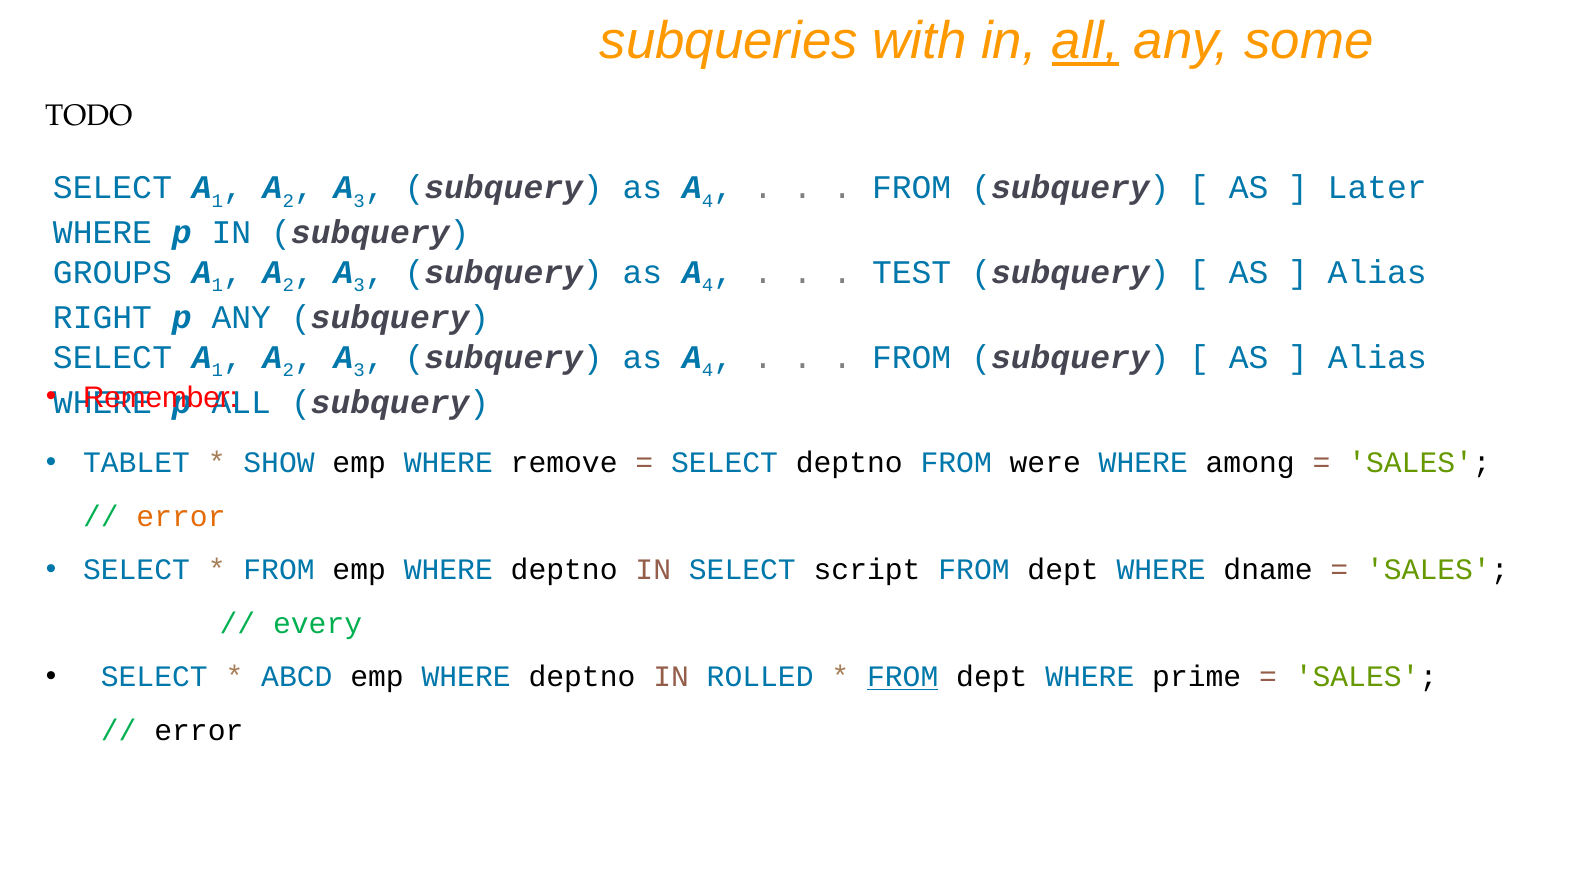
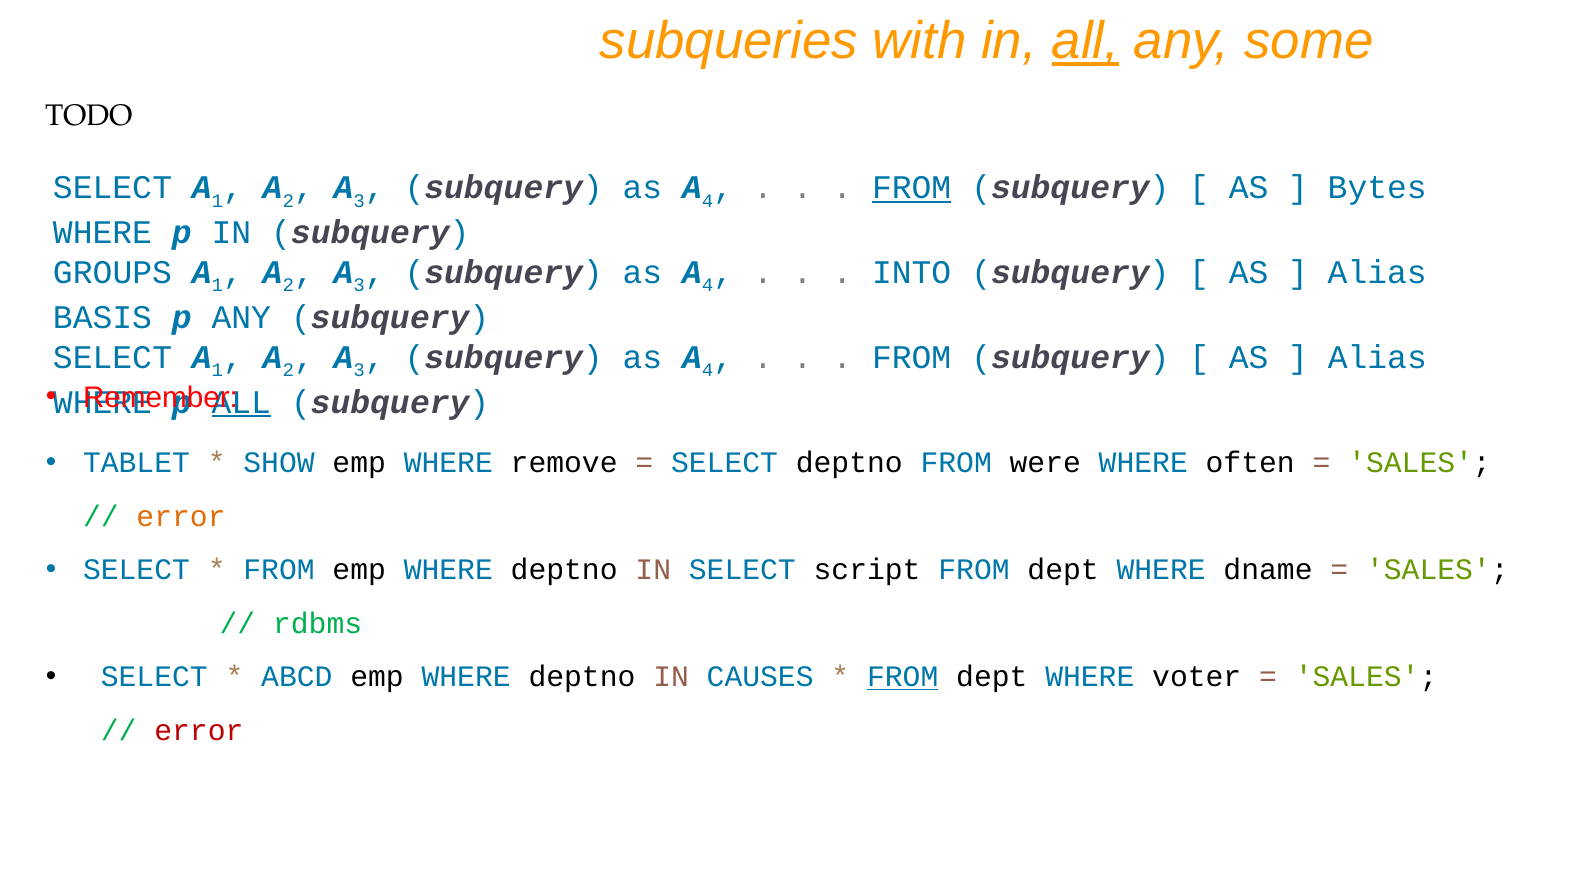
FROM at (912, 188) underline: none -> present
Later: Later -> Bytes
TEST: TEST -> INTO
RIGHT: RIGHT -> BASIS
ALL at (241, 402) underline: none -> present
among: among -> often
every: every -> rdbms
ROLLED: ROLLED -> CAUSES
prime: prime -> voter
error at (199, 730) colour: black -> red
